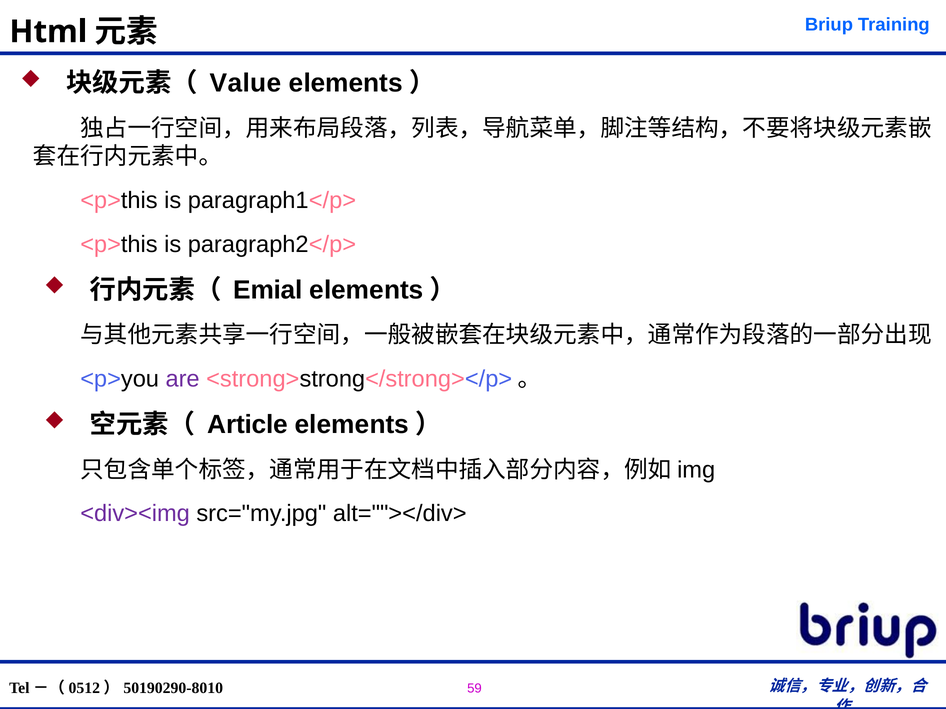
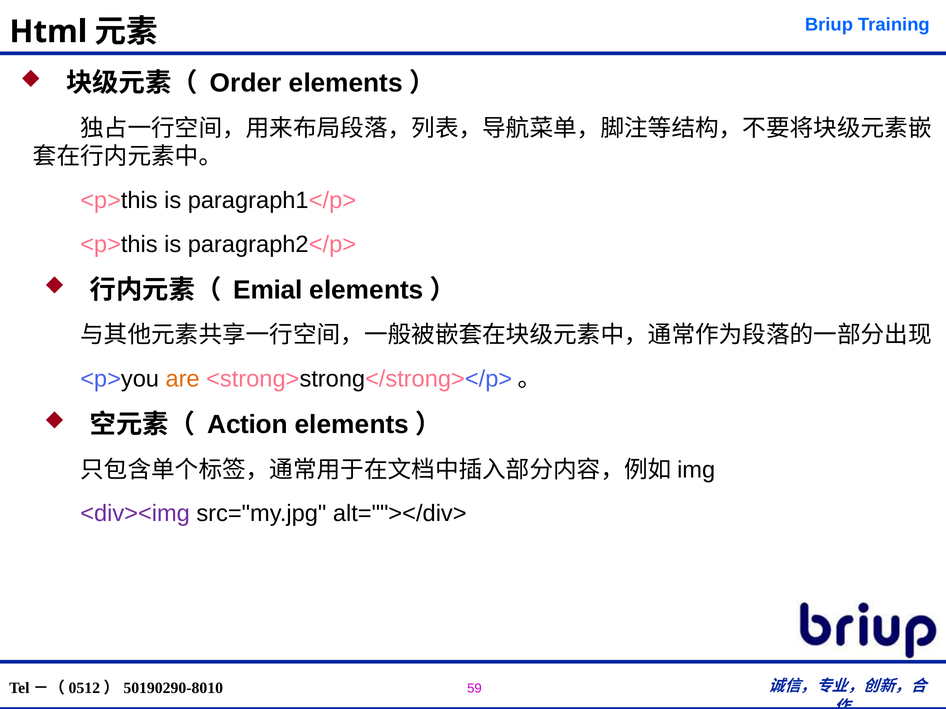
Value: Value -> Order
are colour: purple -> orange
Article: Article -> Action
